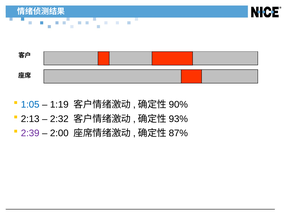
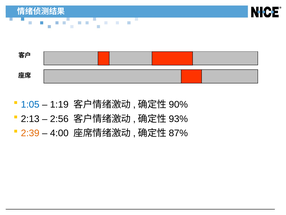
2:32: 2:32 -> 2:56
2:39 colour: purple -> orange
2:00: 2:00 -> 4:00
